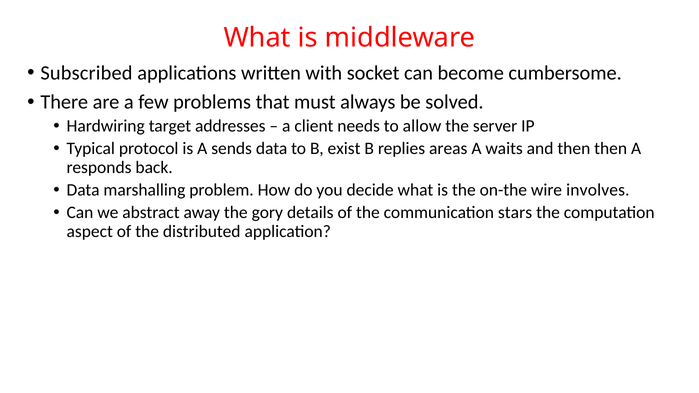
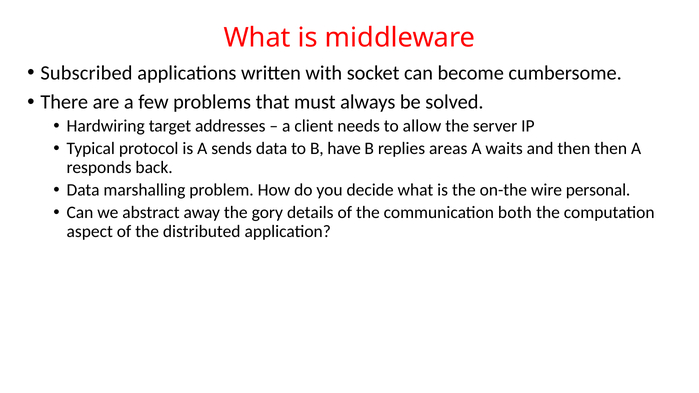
exist: exist -> have
involves: involves -> personal
stars: stars -> both
